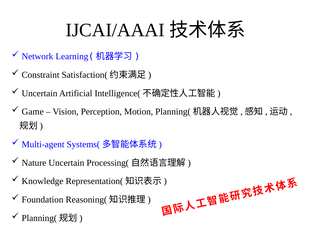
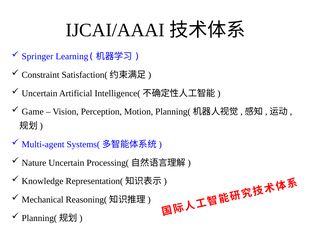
Network: Network -> Springer
Foundation: Foundation -> Mechanical
